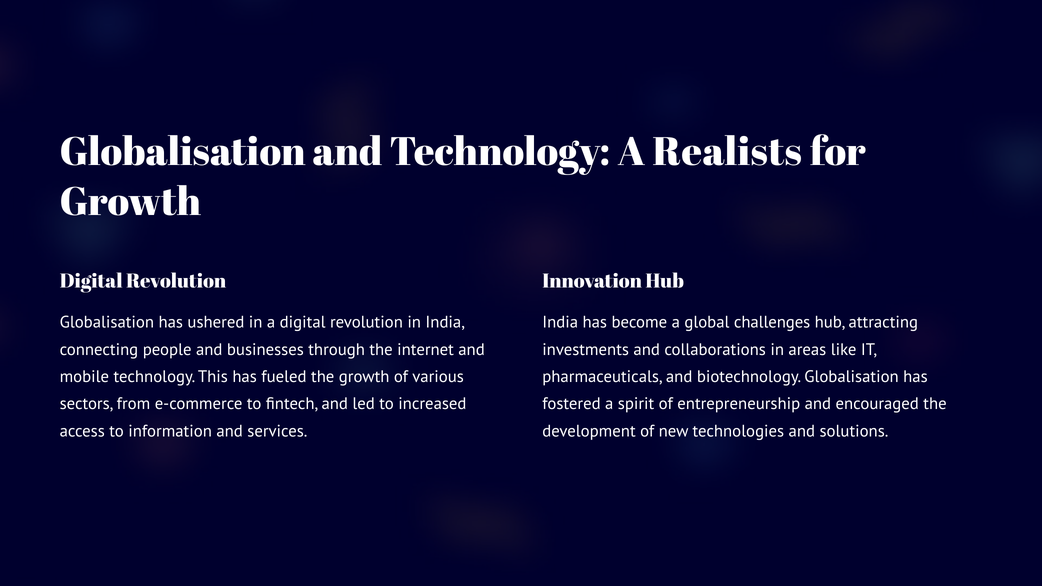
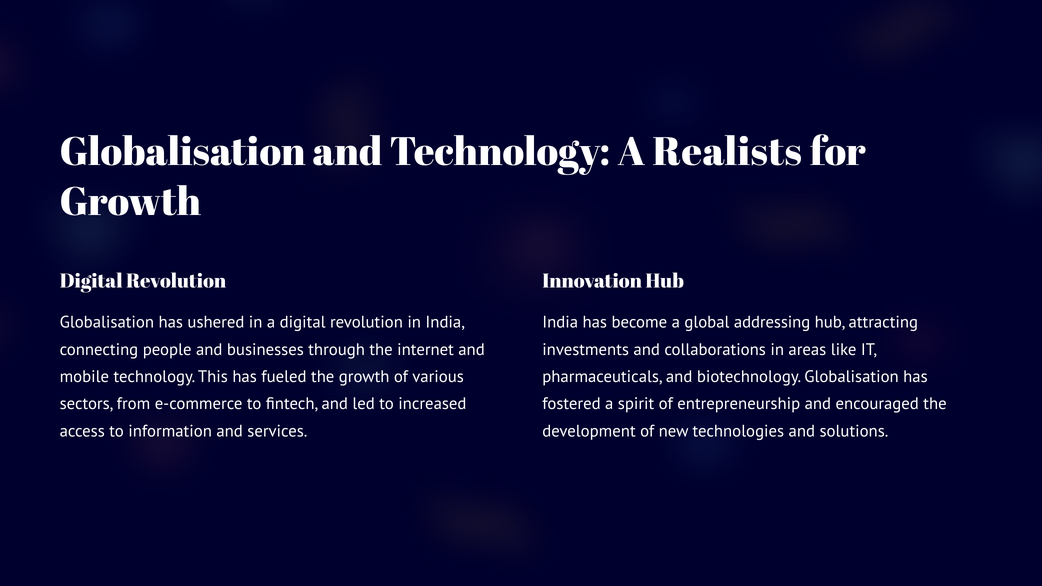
challenges: challenges -> addressing
